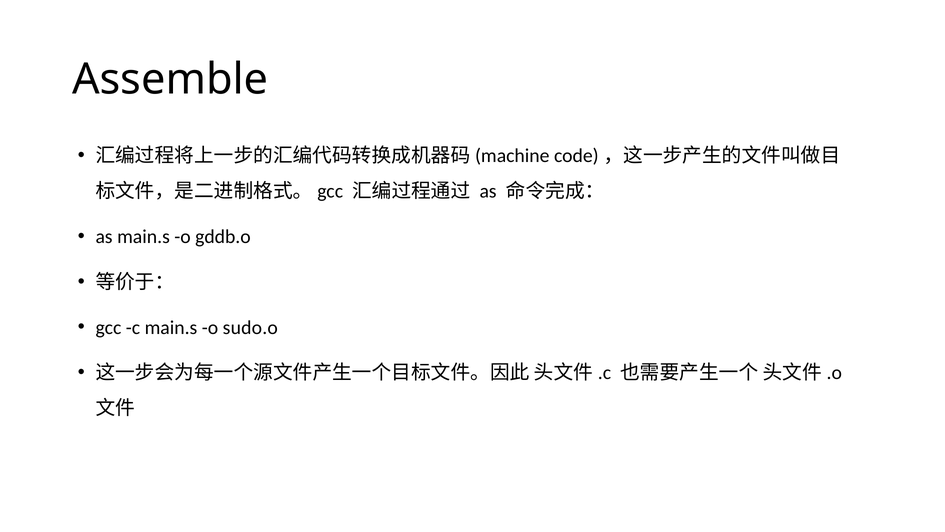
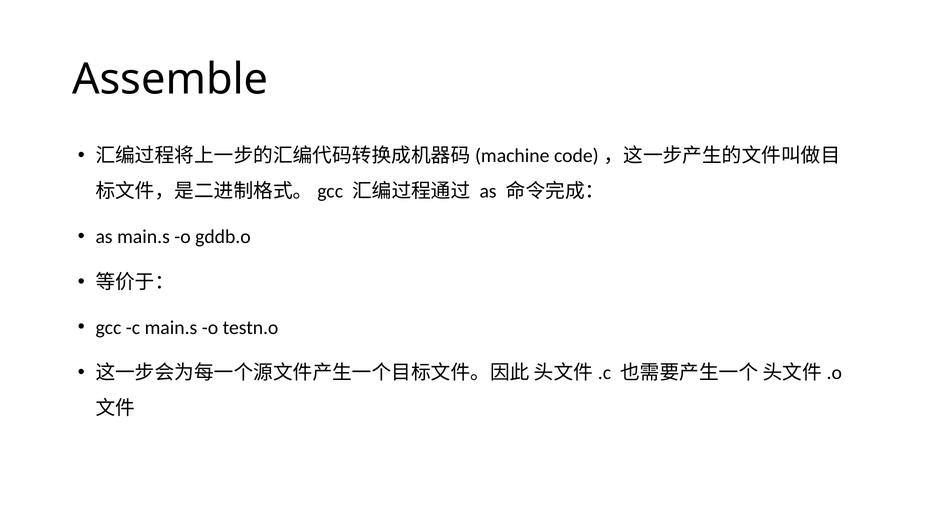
sudo.o: sudo.o -> testn.o
